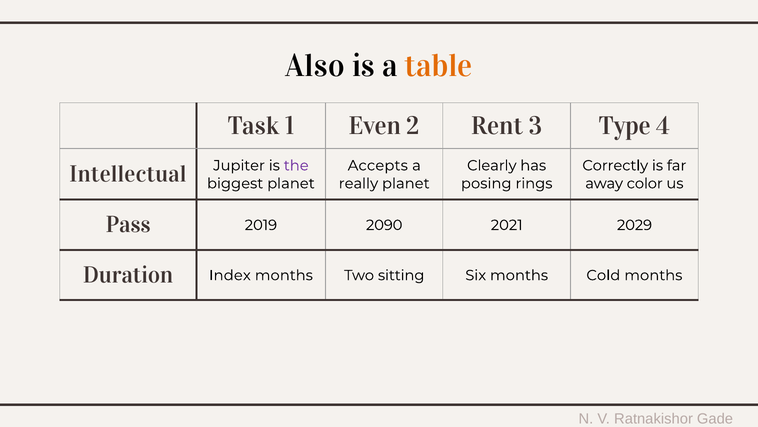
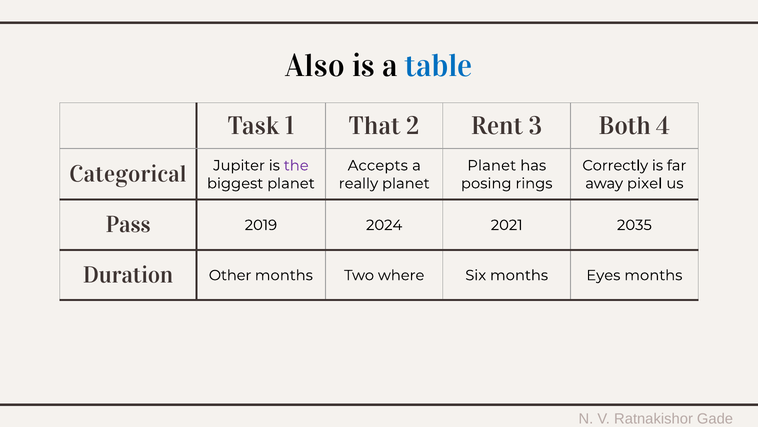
table colour: orange -> blue
Even: Even -> That
Type: Type -> Both
Clearly at (492, 165): Clearly -> Planet
Intellectual: Intellectual -> Categorical
color: color -> pixel
2090: 2090 -> 2024
2029: 2029 -> 2035
Index: Index -> Other
sitting: sitting -> where
Cold: Cold -> Eyes
